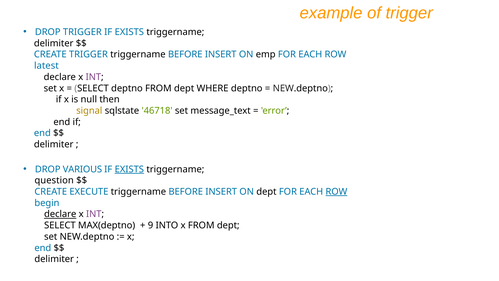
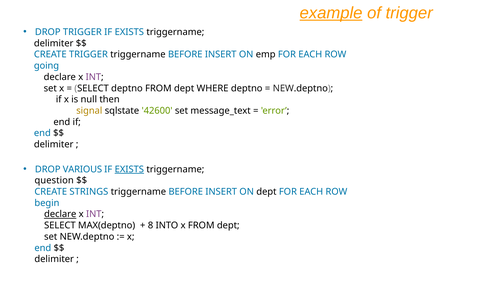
example underline: none -> present
latest: latest -> going
46718: 46718 -> 42600
EXECUTE: EXECUTE -> STRINGS
ROW at (336, 192) underline: present -> none
9: 9 -> 8
